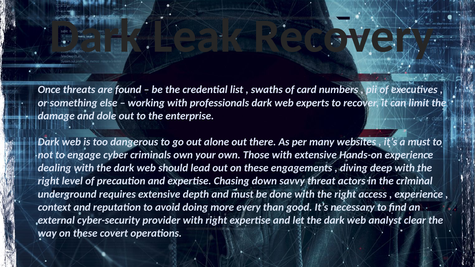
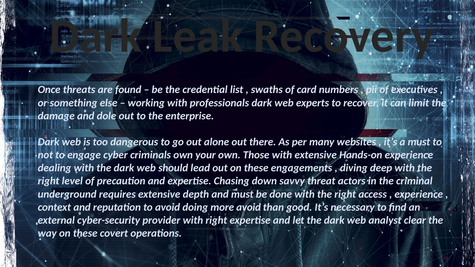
more every: every -> avoid
